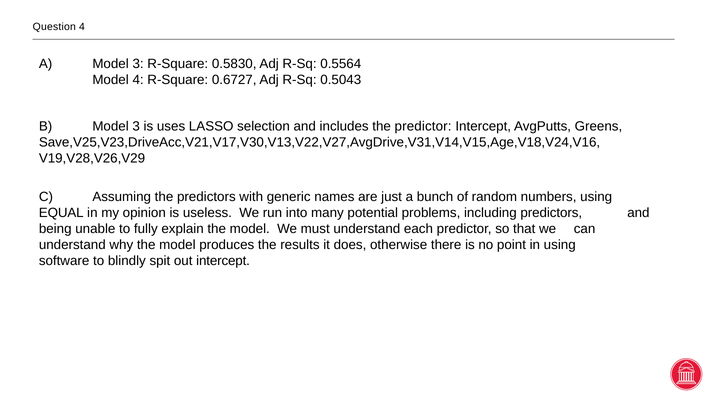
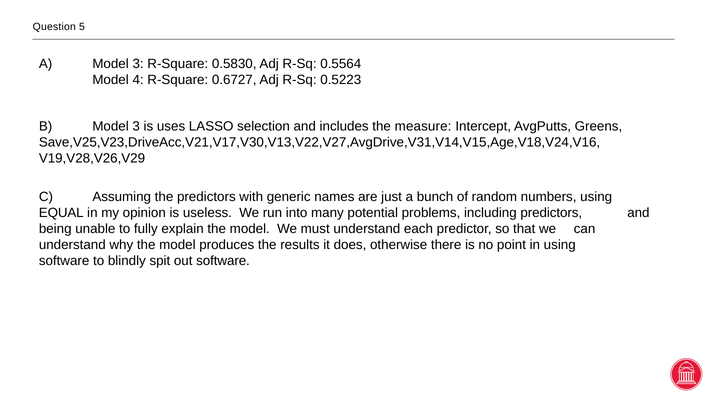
Question 4: 4 -> 5
0.5043: 0.5043 -> 0.5223
the predictor: predictor -> measure
out intercept: intercept -> software
